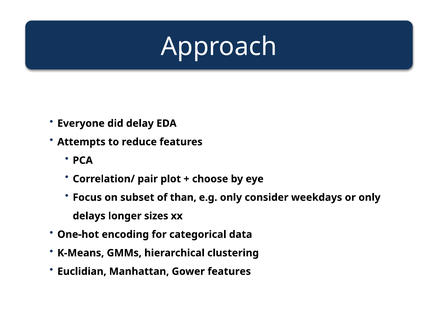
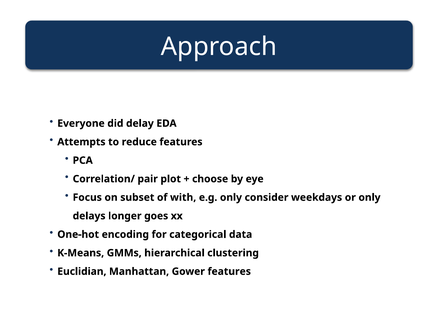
than: than -> with
sizes: sizes -> goes
